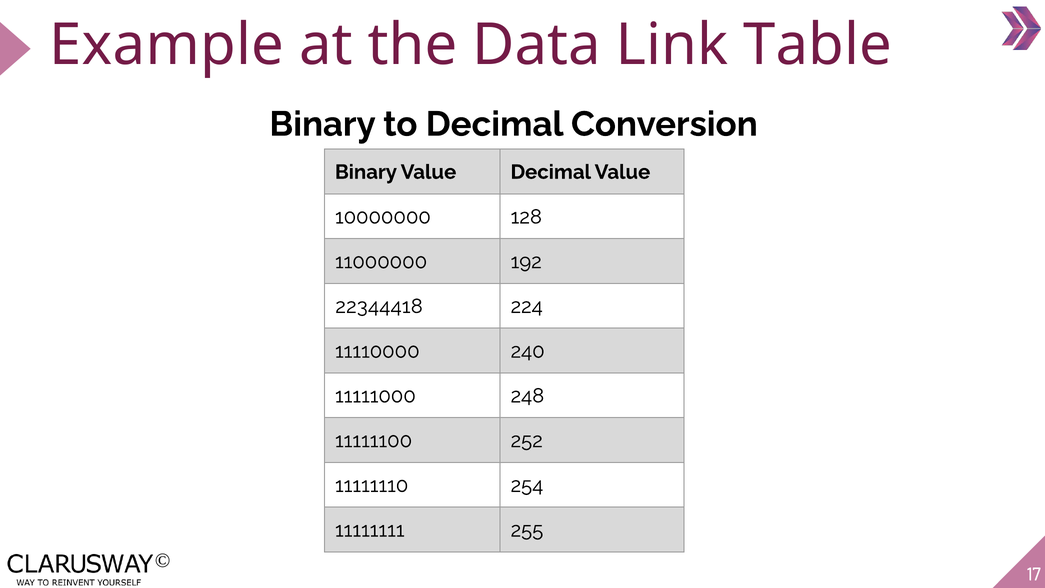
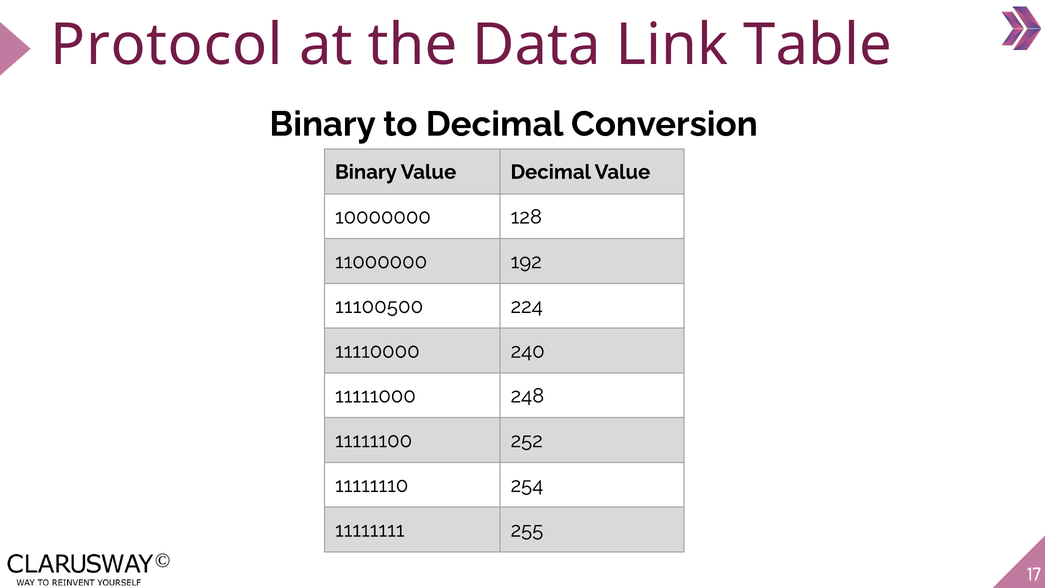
Example: Example -> Protocol
22344418: 22344418 -> 11100500
